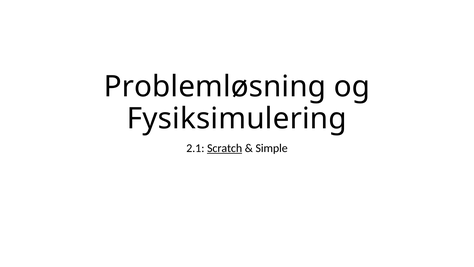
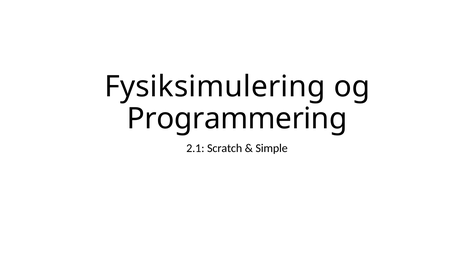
Problemløsning: Problemløsning -> Fysiksimulering
Fysiksimulering: Fysiksimulering -> Programmering
Scratch underline: present -> none
